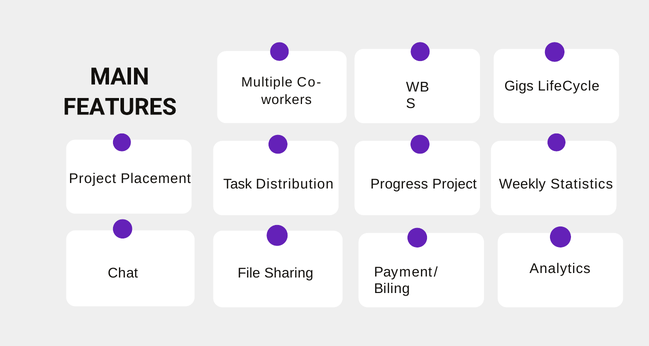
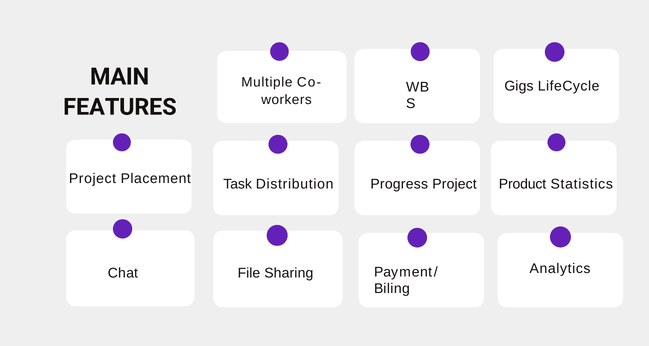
Weekly: Weekly -> Product
